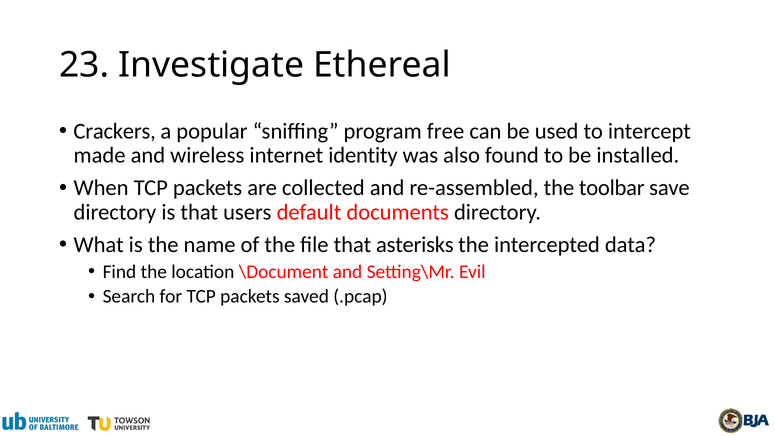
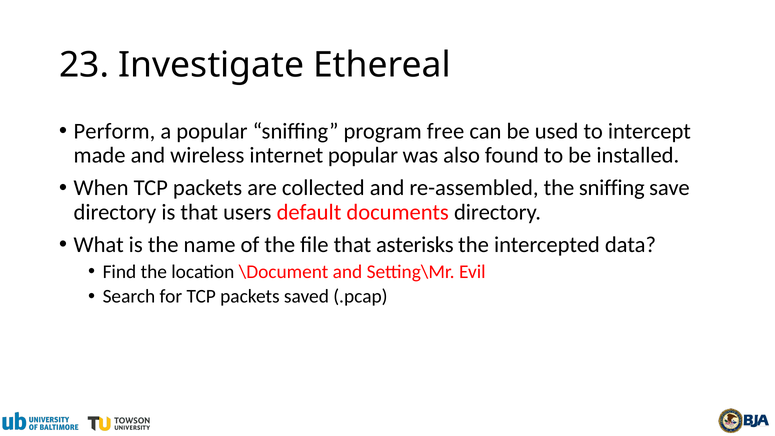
Crackers: Crackers -> Perform
internet identity: identity -> popular
the toolbar: toolbar -> sniffing
